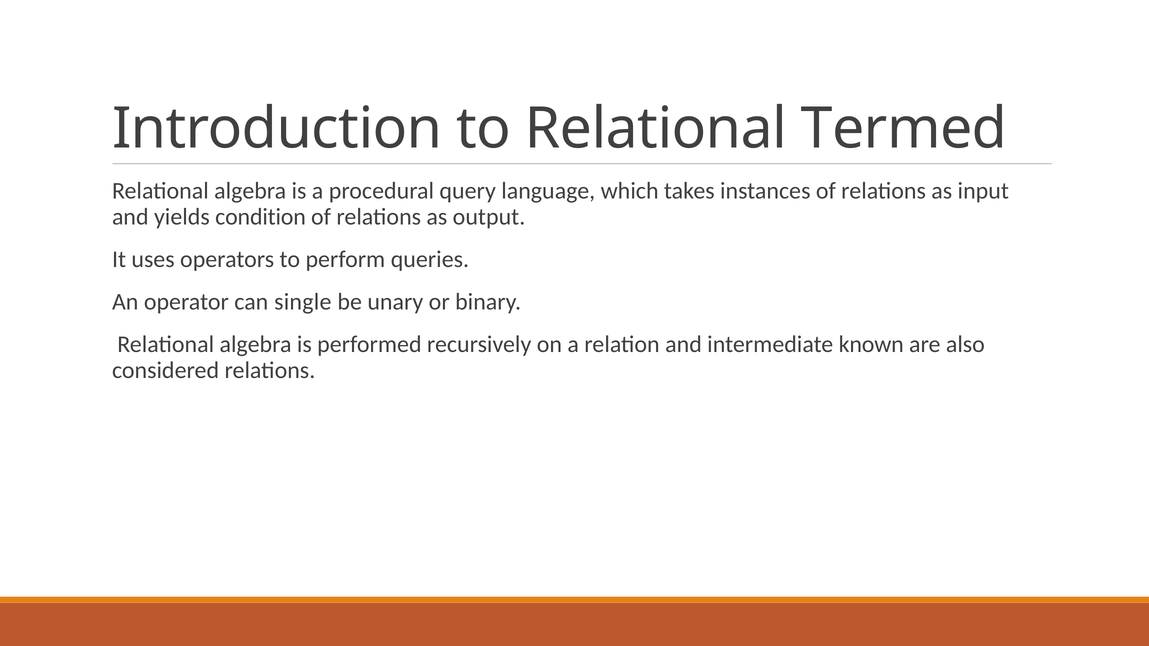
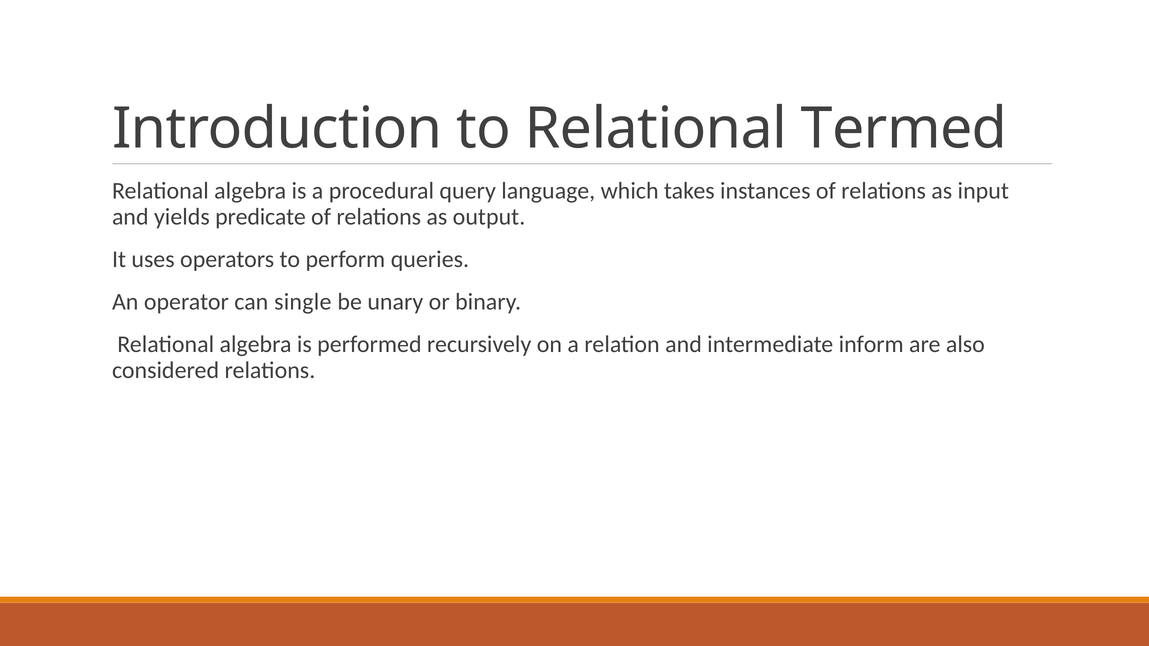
condition: condition -> predicate
known: known -> inform
